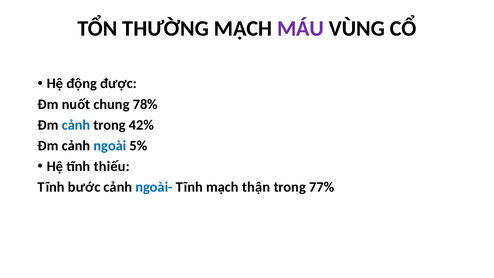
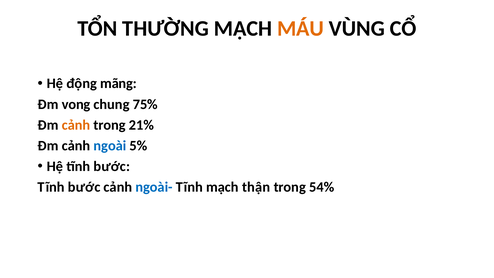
MÁU colour: purple -> orange
được: được -> mãng
nuốt: nuốt -> vong
78%: 78% -> 75%
cảnh at (76, 125) colour: blue -> orange
42%: 42% -> 21%
Hệ tĩnh thiếu: thiếu -> bước
77%: 77% -> 54%
